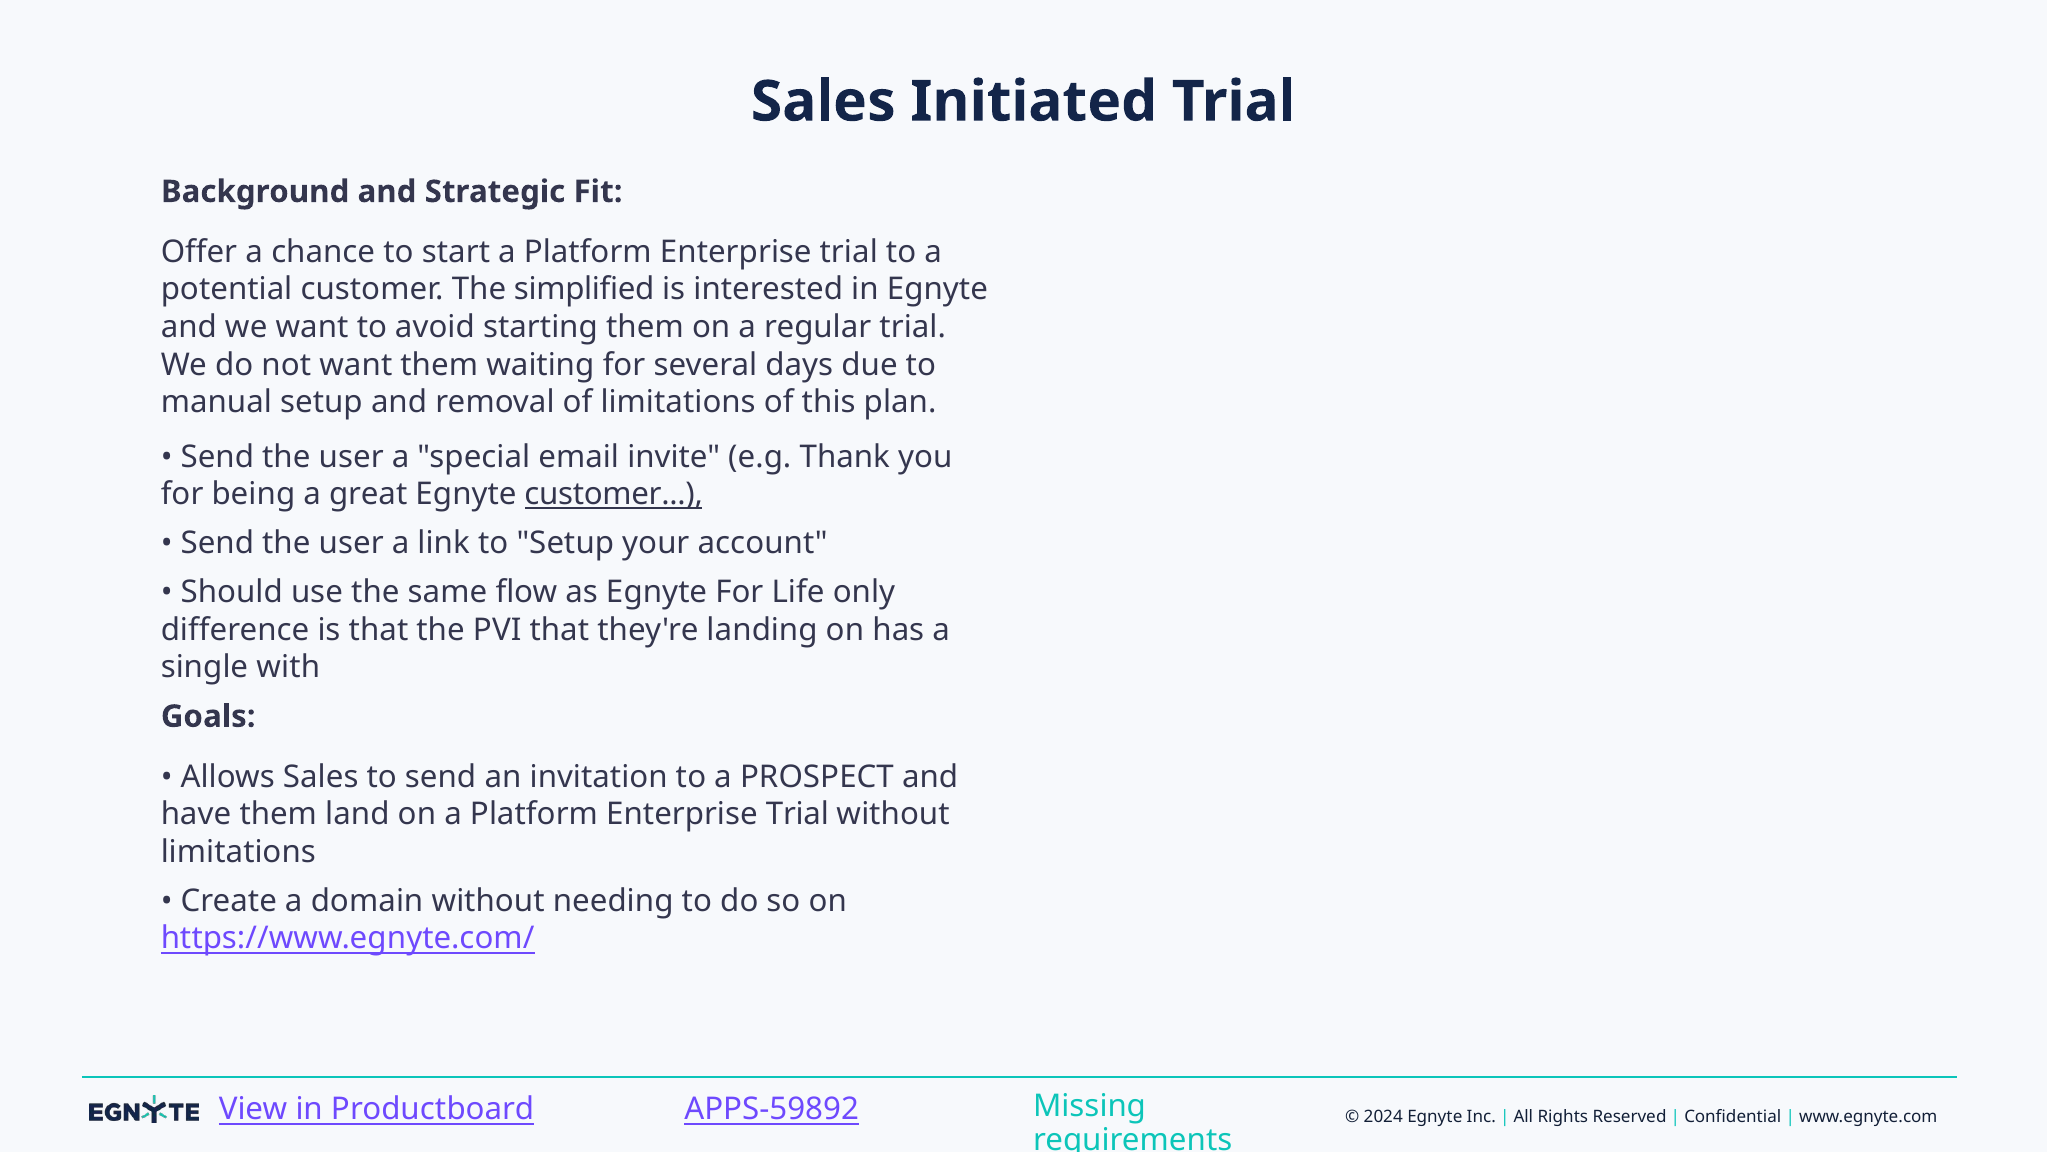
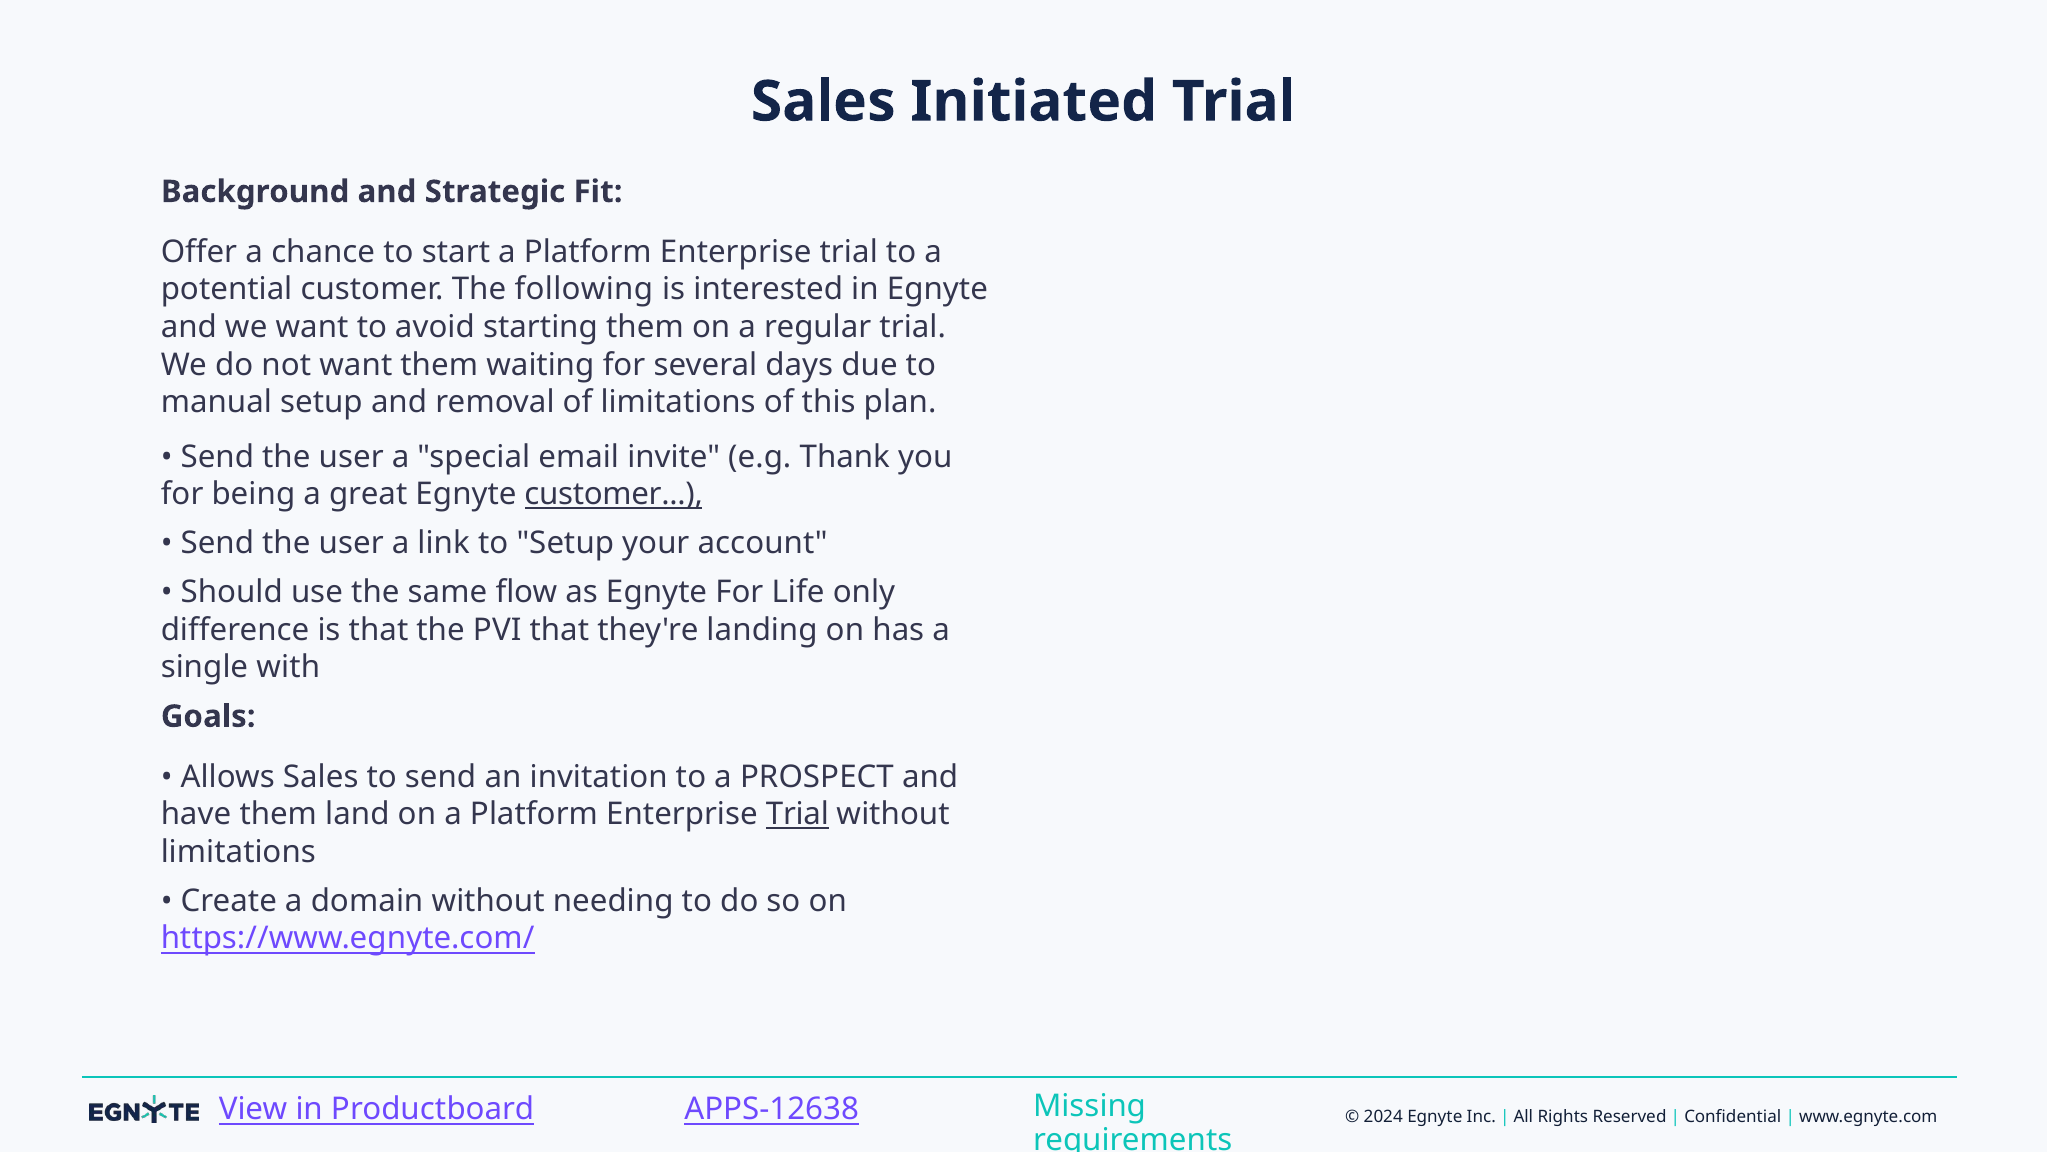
simplified: simplified -> following
Trial at (797, 814) underline: none -> present
APPS-59892: APPS-59892 -> APPS-12638
